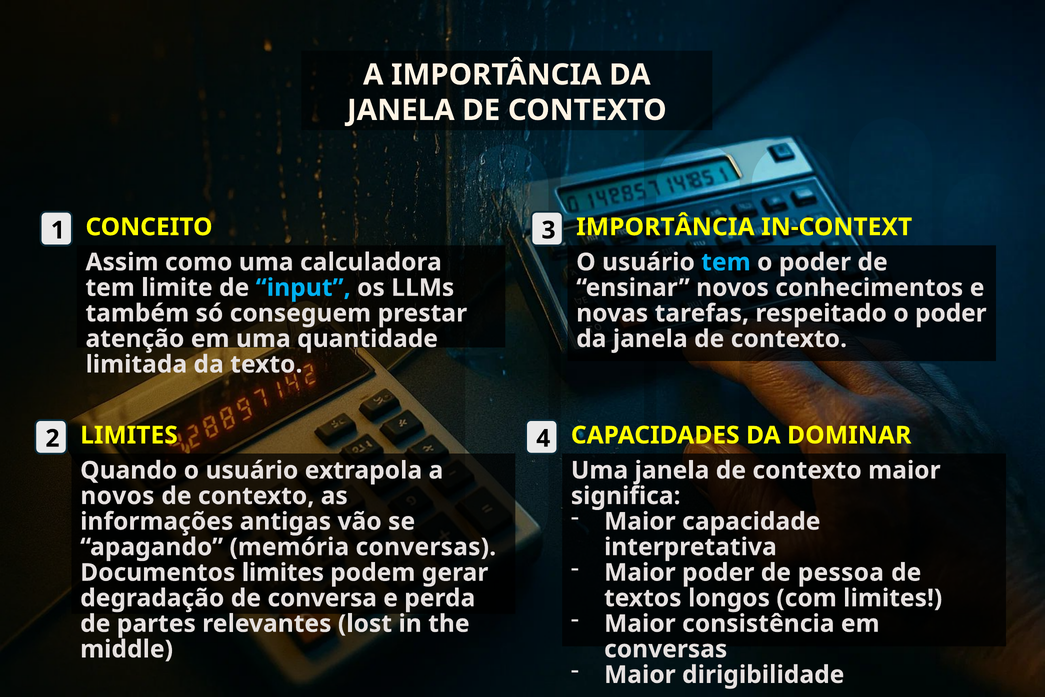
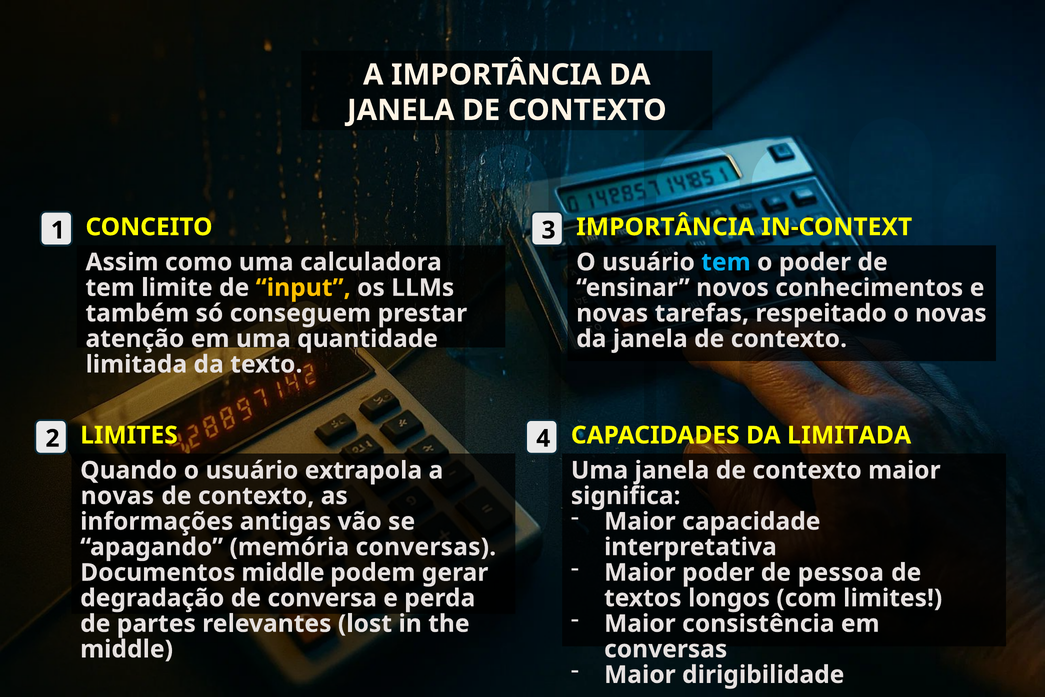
input colour: light blue -> yellow
respeitado o poder: poder -> novas
DA DOMINAR: DOMINAR -> LIMITADA
novos at (117, 496): novos -> novas
Documentos limites: limites -> middle
